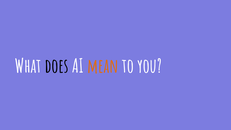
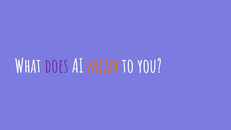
does colour: black -> purple
